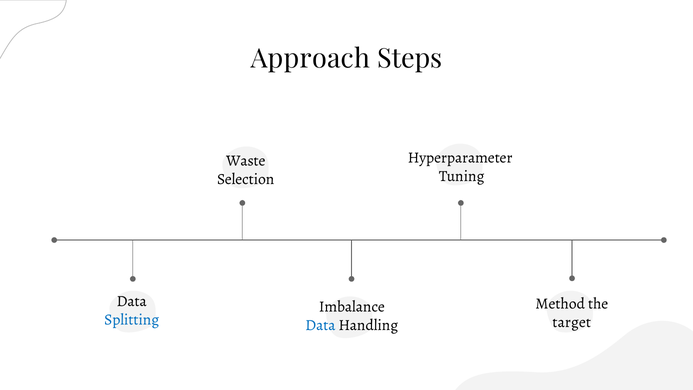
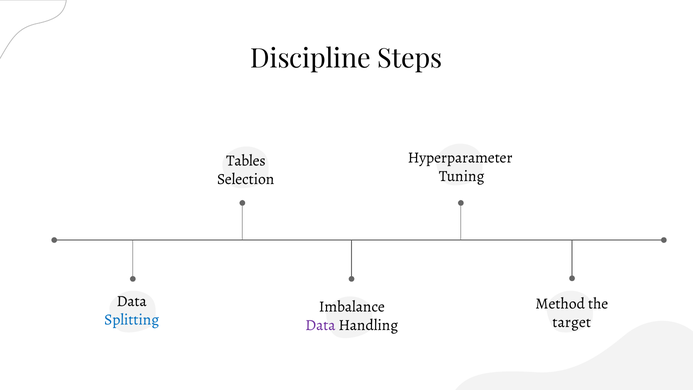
Approach: Approach -> Discipline
Waste: Waste -> Tables
Data at (320, 325) colour: blue -> purple
